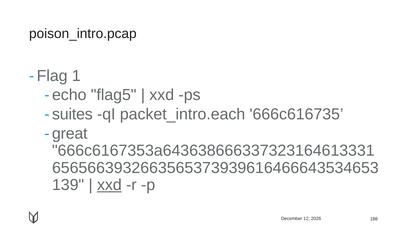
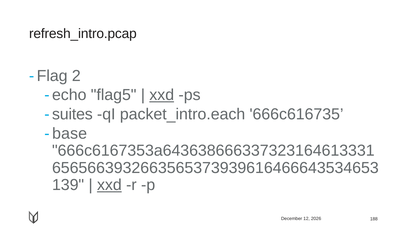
poison_intro.pcap: poison_intro.pcap -> refresh_intro.pcap
1: 1 -> 2
xxd at (162, 95) underline: none -> present
great: great -> base
